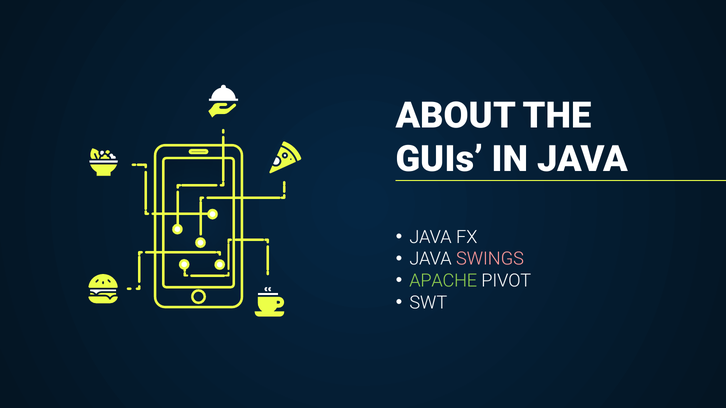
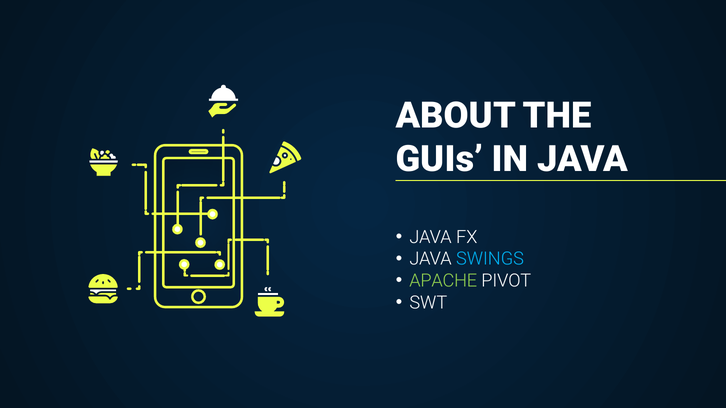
SWINGS colour: pink -> light blue
